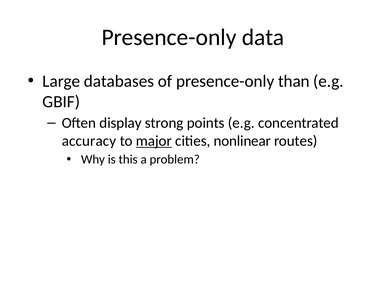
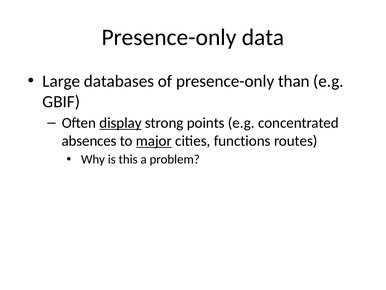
display underline: none -> present
accuracy: accuracy -> absences
nonlinear: nonlinear -> functions
